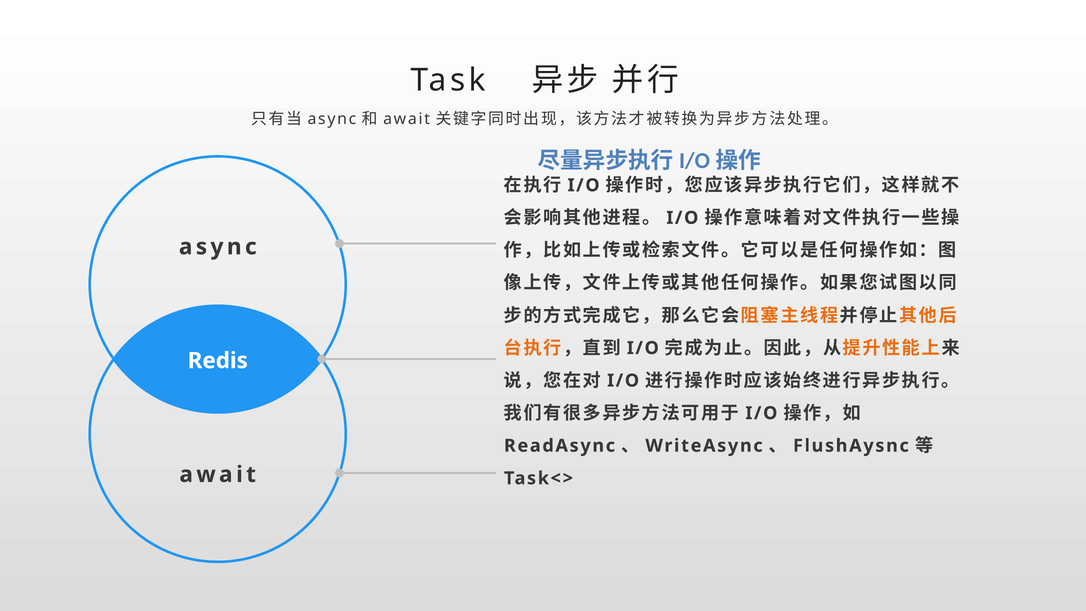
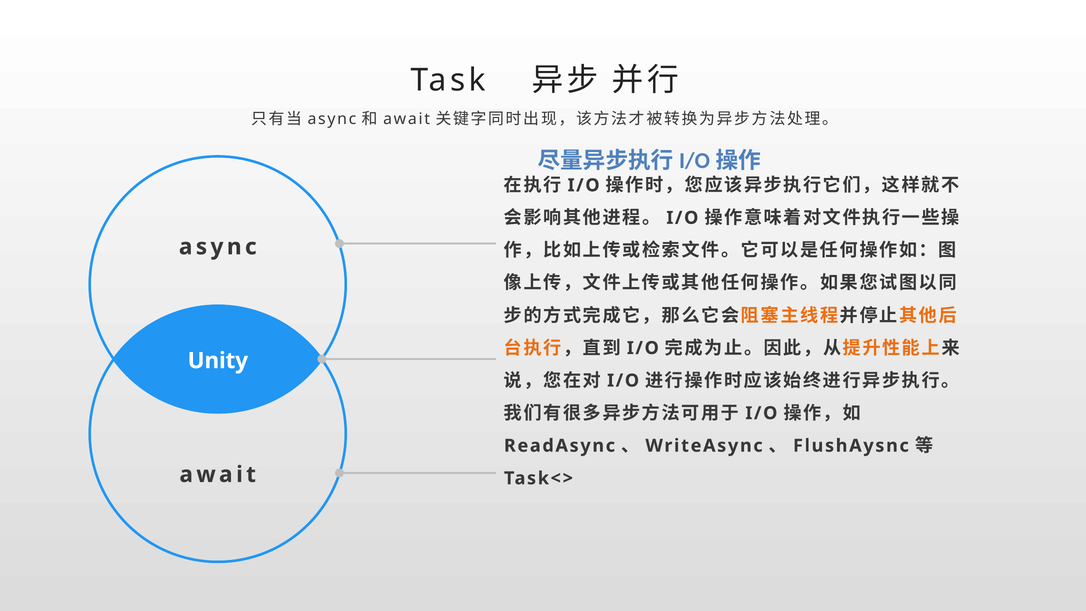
Redis: Redis -> Unity
